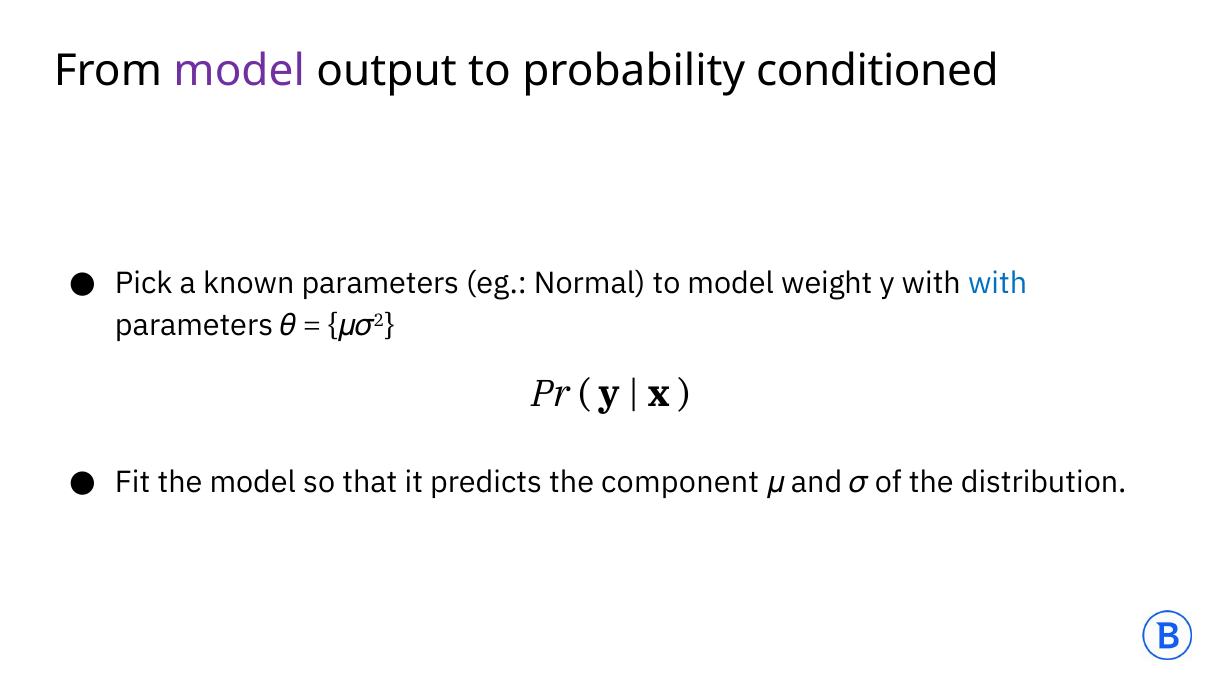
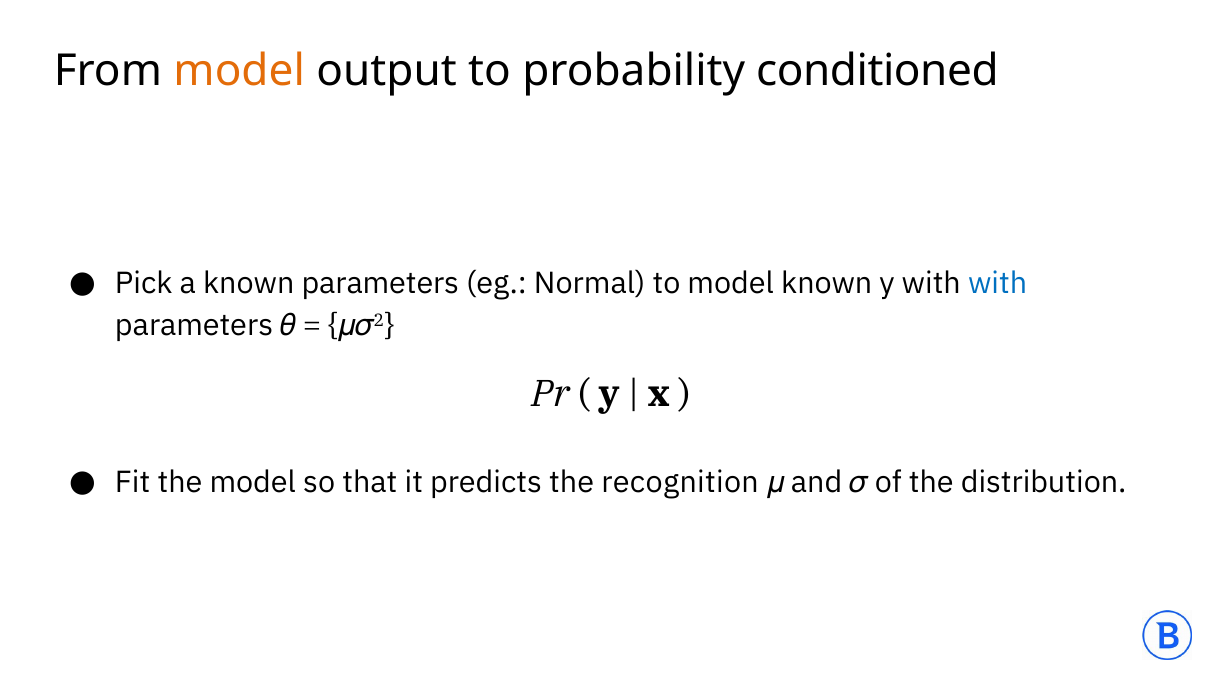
model at (239, 71) colour: purple -> orange
model weight: weight -> known
component: component -> recognition
